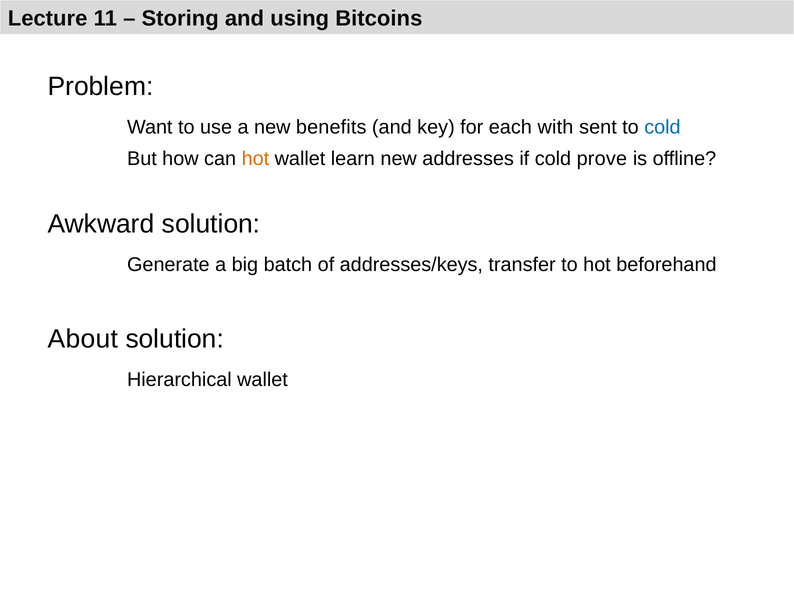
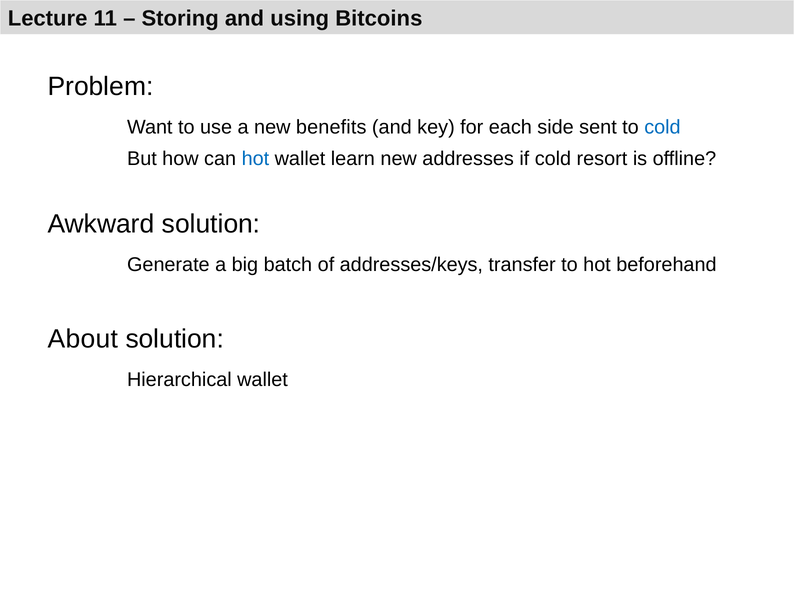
with: with -> side
hot at (255, 159) colour: orange -> blue
prove: prove -> resort
